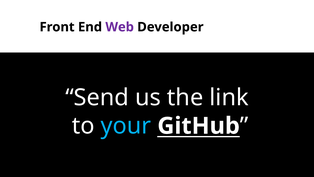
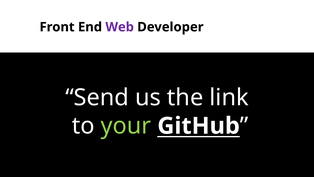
your colour: light blue -> light green
